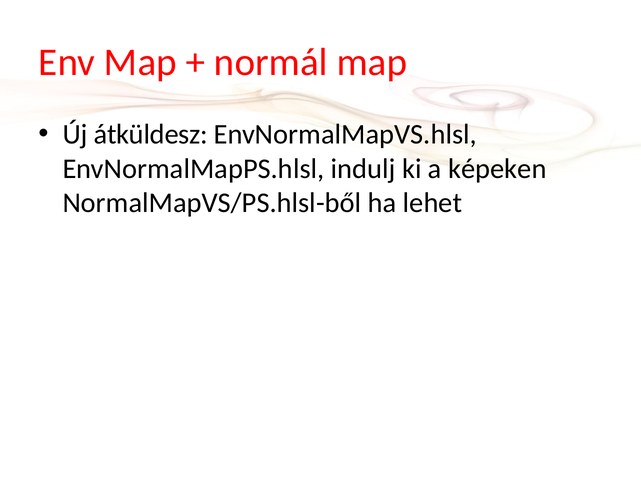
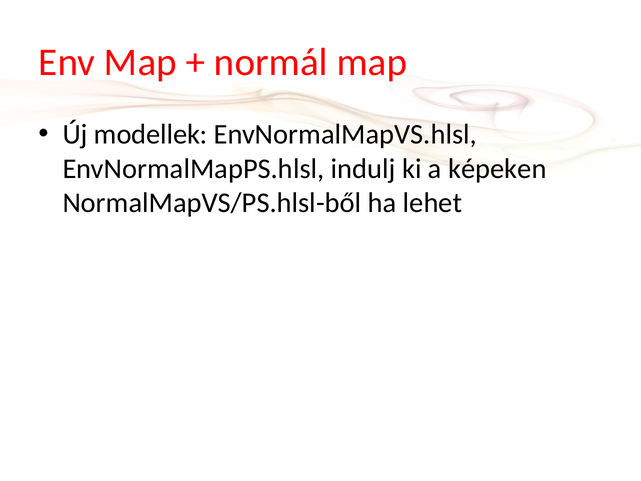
átküldesz: átküldesz -> modellek
